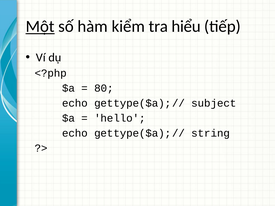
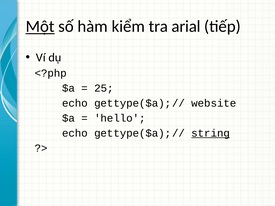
hiểu: hiểu -> arial
80: 80 -> 25
subject: subject -> website
string underline: none -> present
